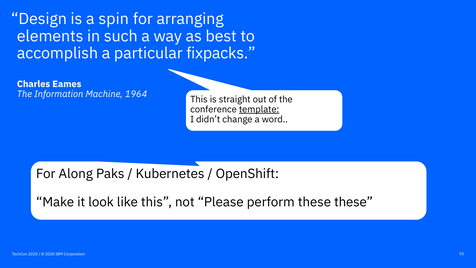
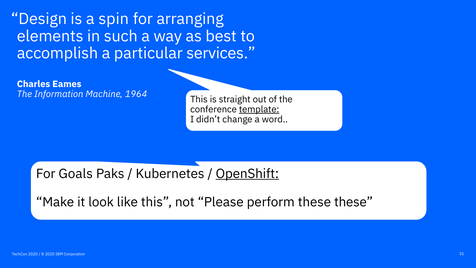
fixpacks: fixpacks -> services
Along: Along -> Goals
OpenShift underline: none -> present
